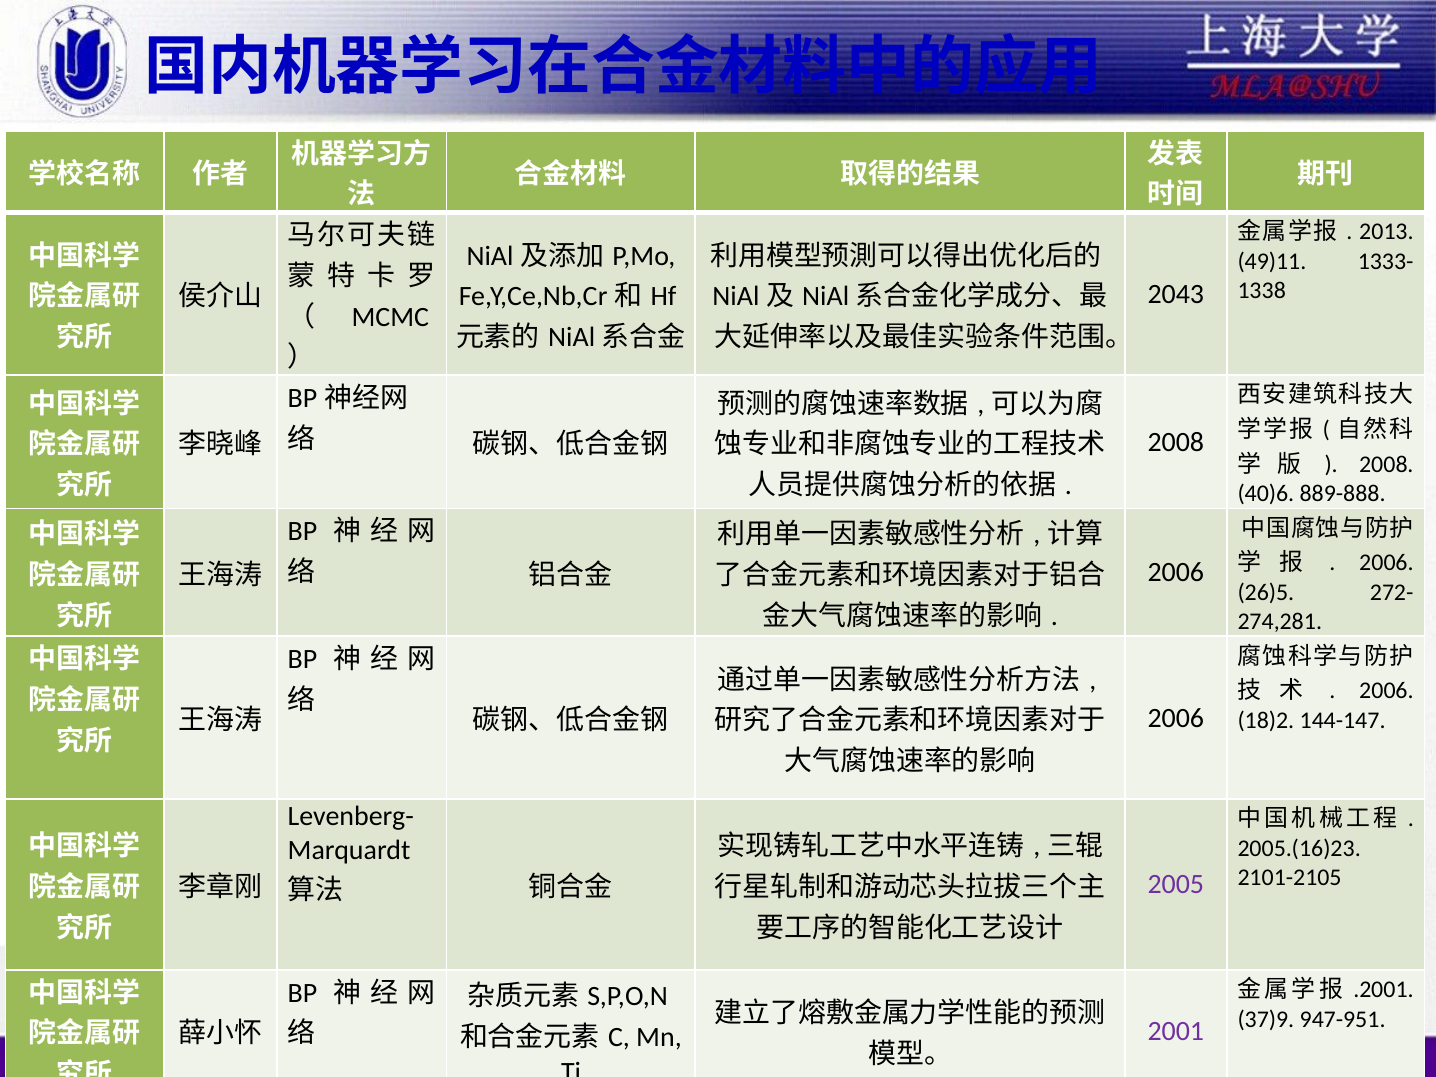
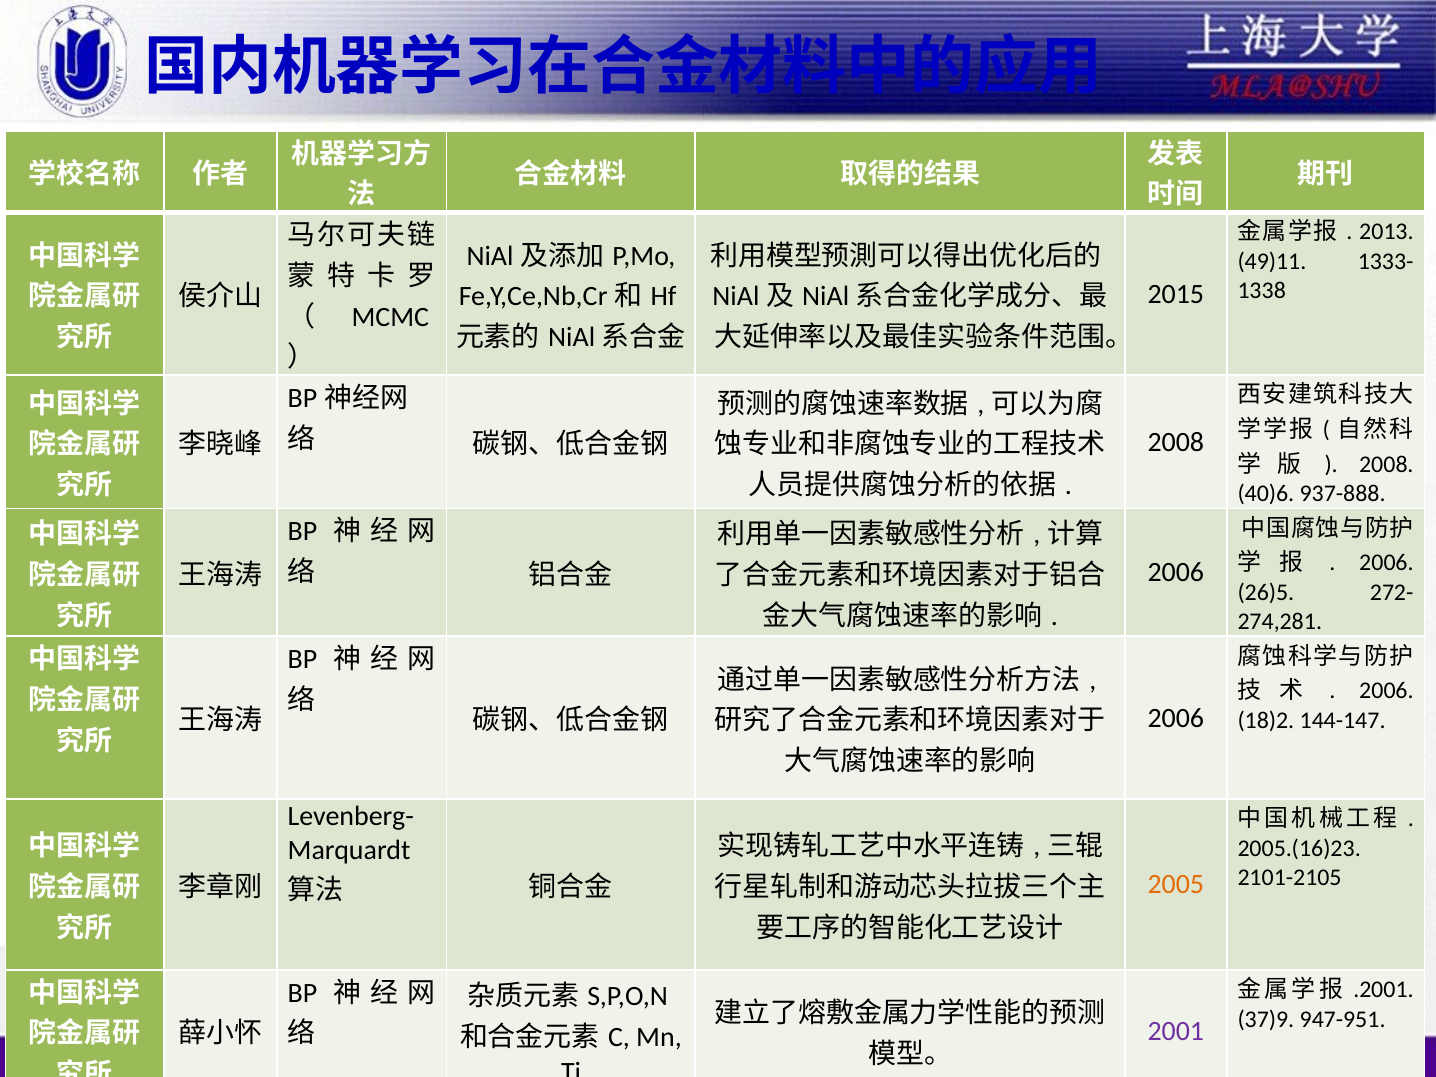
2043: 2043 -> 2015
889-888: 889-888 -> 937-888
2005 colour: purple -> orange
